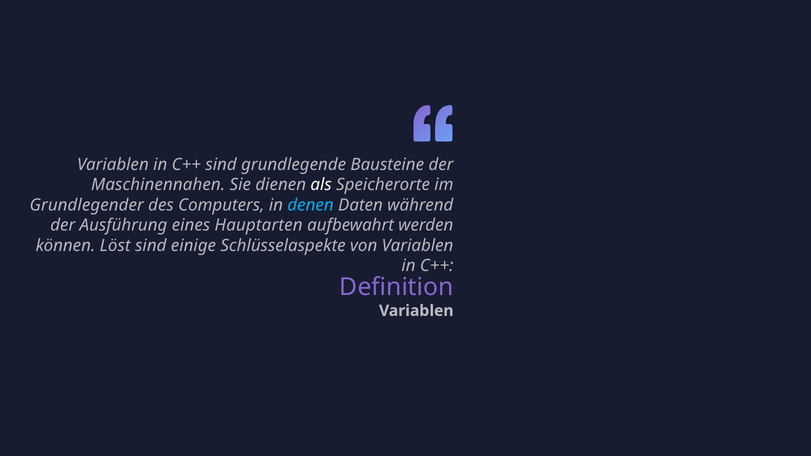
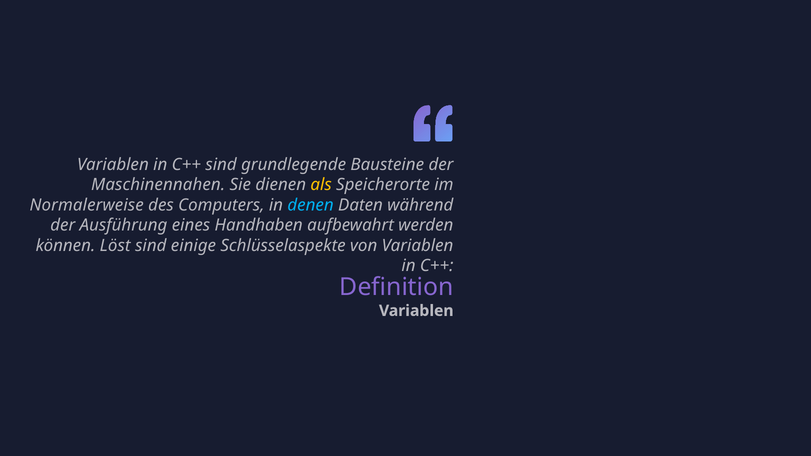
als colour: white -> yellow
Grundlegender: Grundlegender -> Normalerweise
Hauptarten: Hauptarten -> Handhaben
